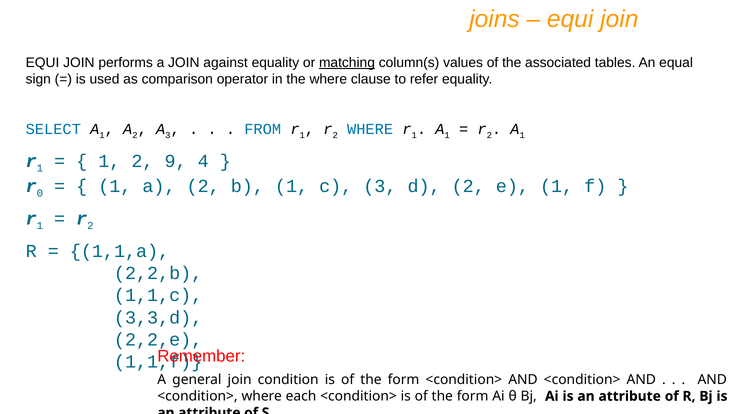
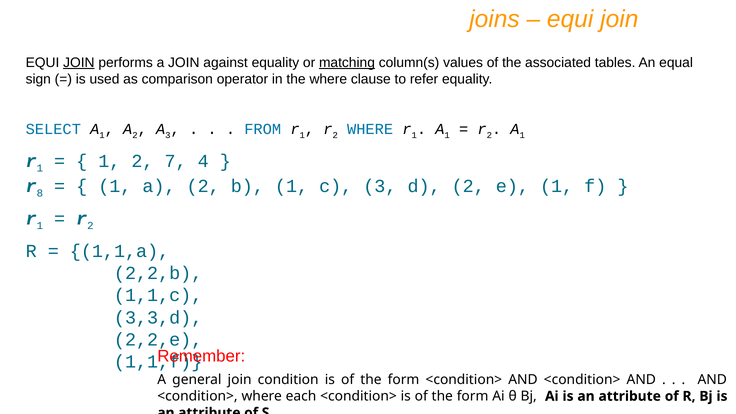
JOIN at (79, 63) underline: none -> present
9: 9 -> 7
0: 0 -> 8
